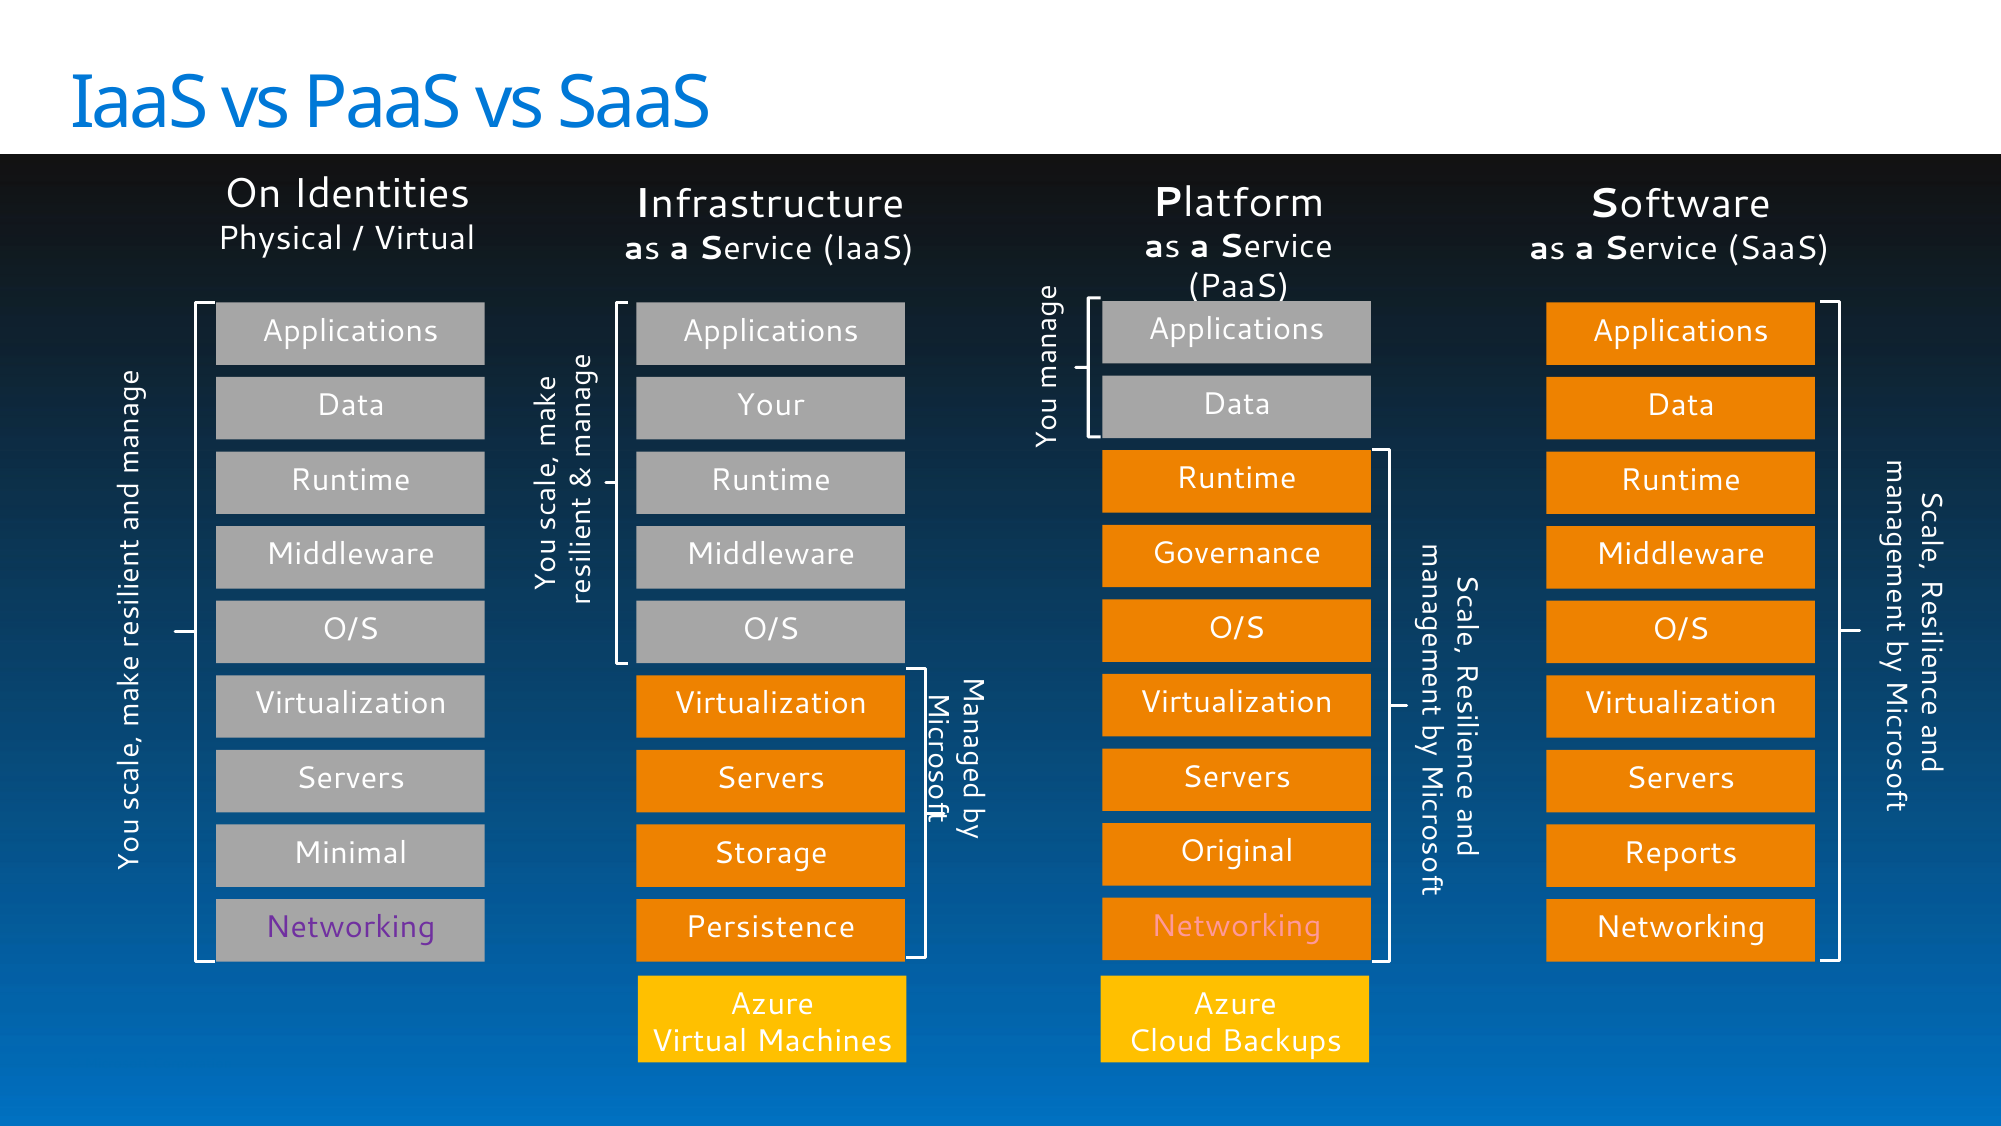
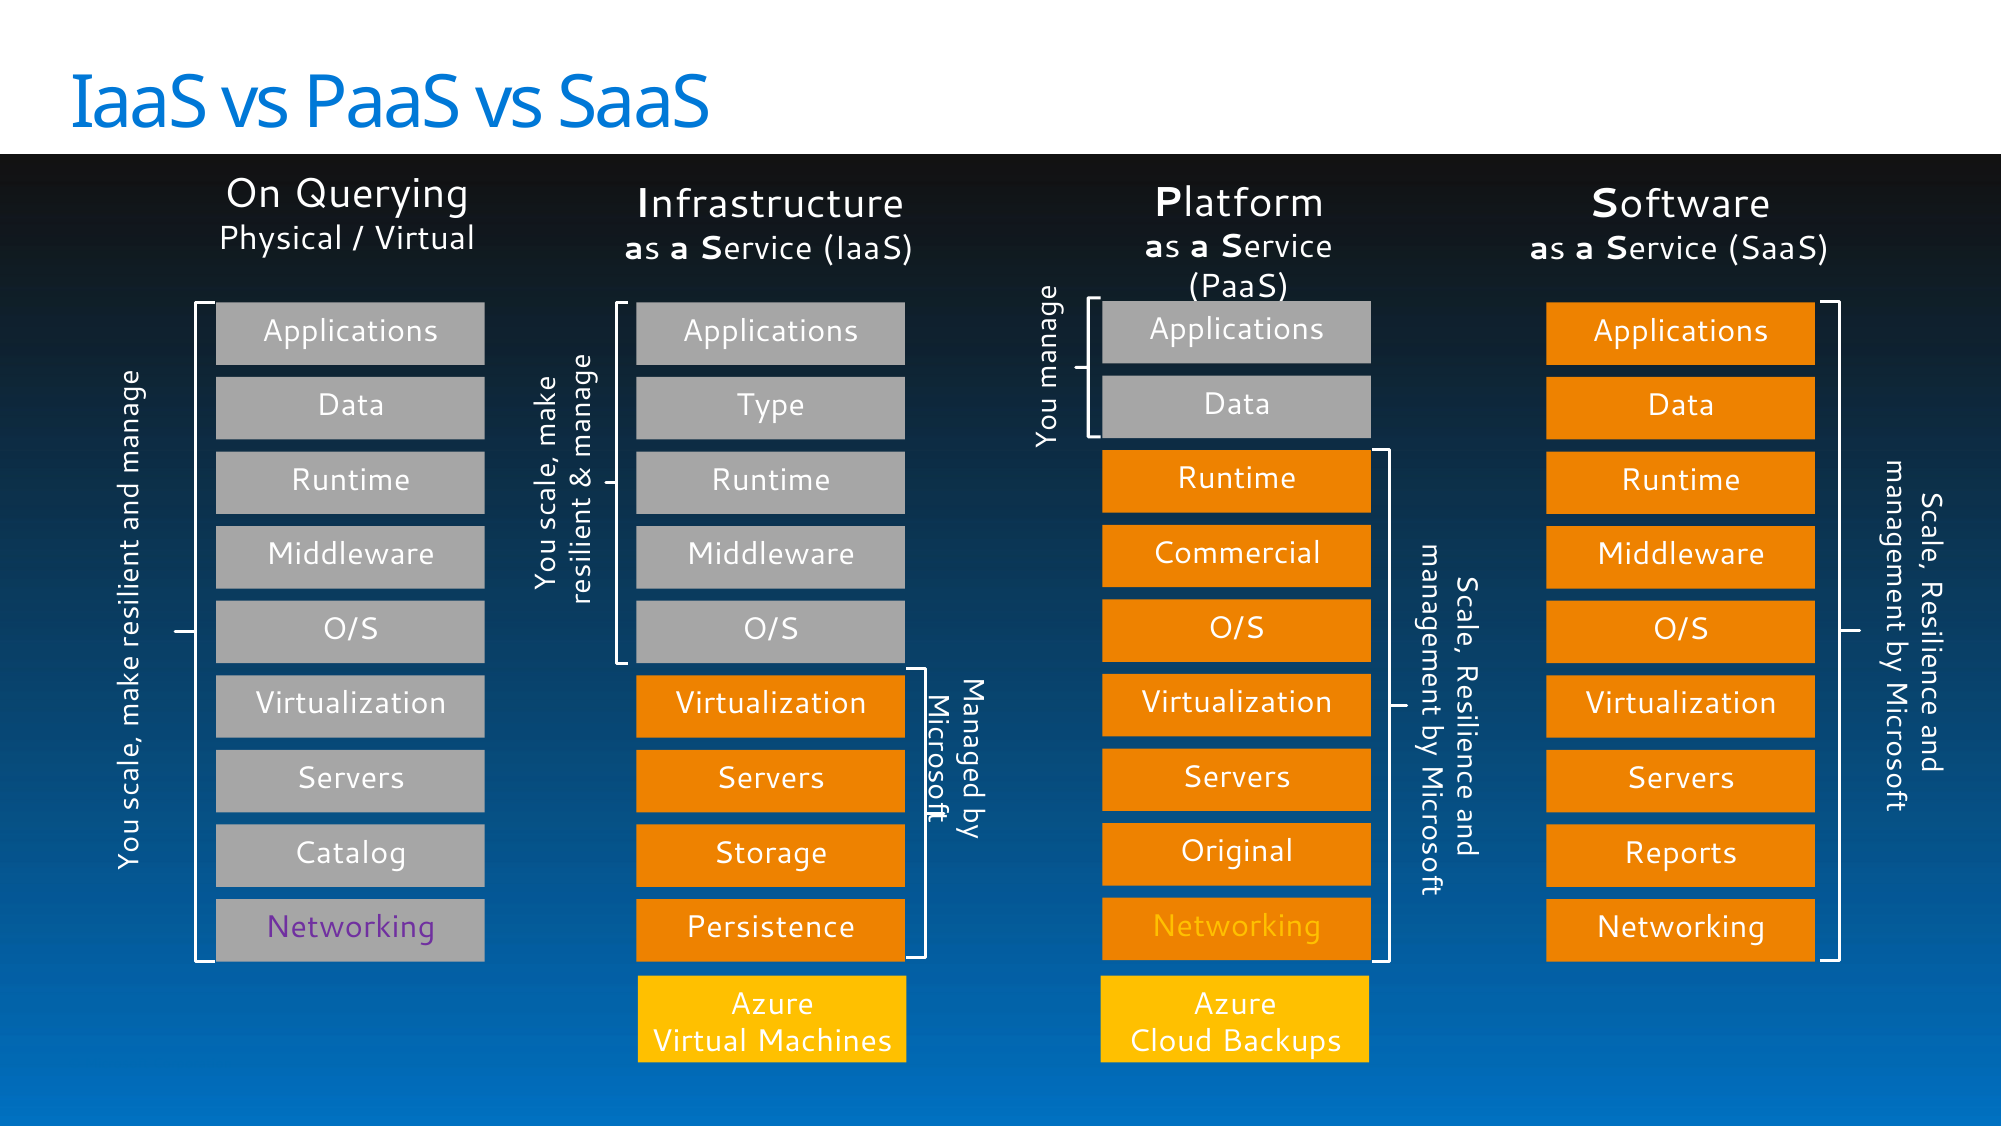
Identities: Identities -> Querying
Your: Your -> Type
Governance: Governance -> Commercial
Minimal: Minimal -> Catalog
Networking at (1236, 926) colour: pink -> yellow
